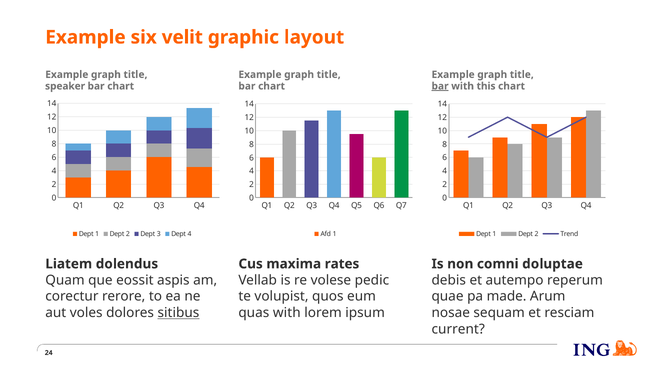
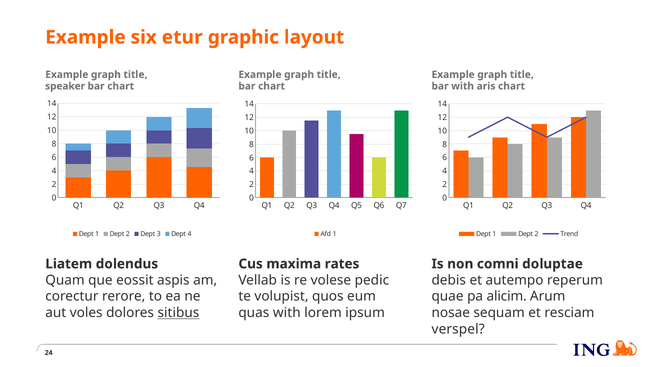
velit: velit -> etur
bar at (440, 86) underline: present -> none
this: this -> aris
made: made -> alicim
current: current -> verspel
